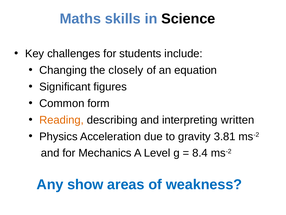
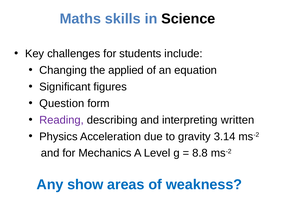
closely: closely -> applied
Common: Common -> Question
Reading colour: orange -> purple
3.81: 3.81 -> 3.14
8.4: 8.4 -> 8.8
